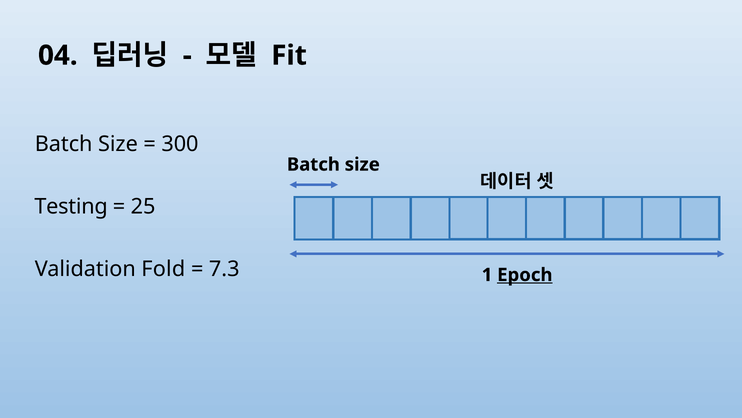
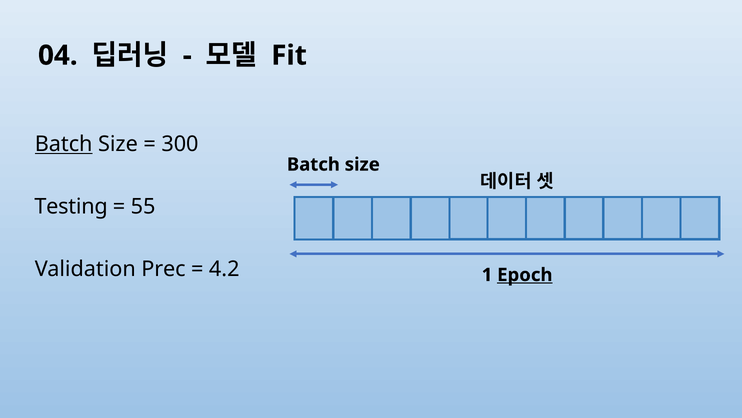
Batch at (64, 144) underline: none -> present
25: 25 -> 55
Fold: Fold -> Prec
7.3: 7.3 -> 4.2
